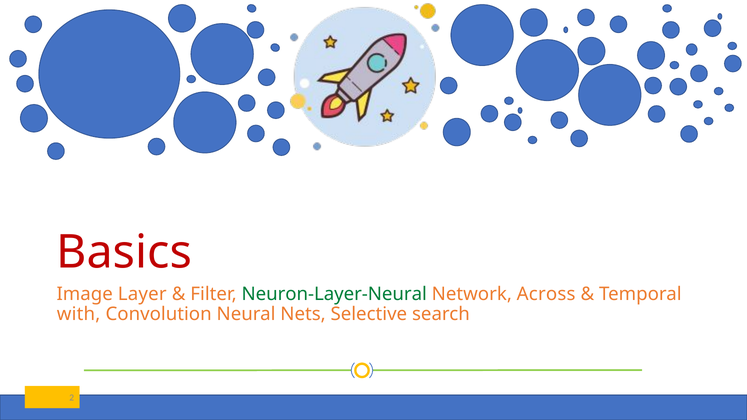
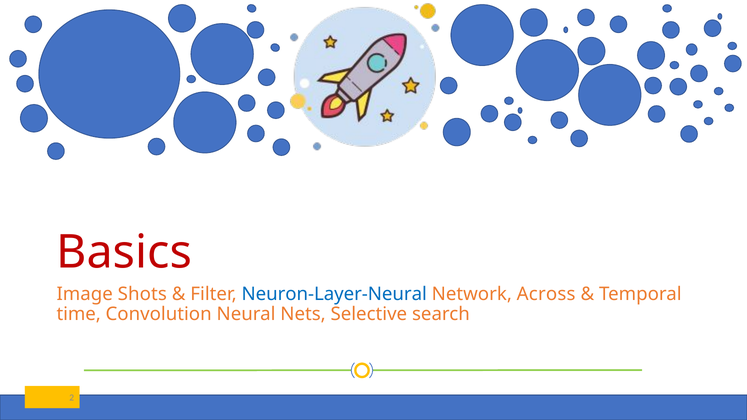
Layer: Layer -> Shots
Neuron-Layer-Neural colour: green -> blue
with: with -> time
